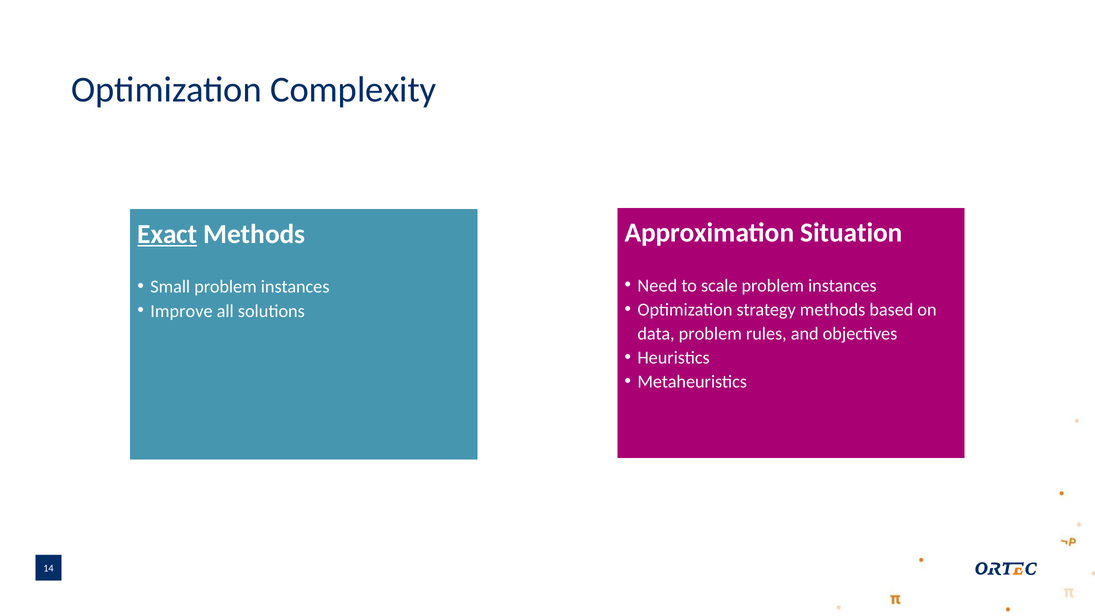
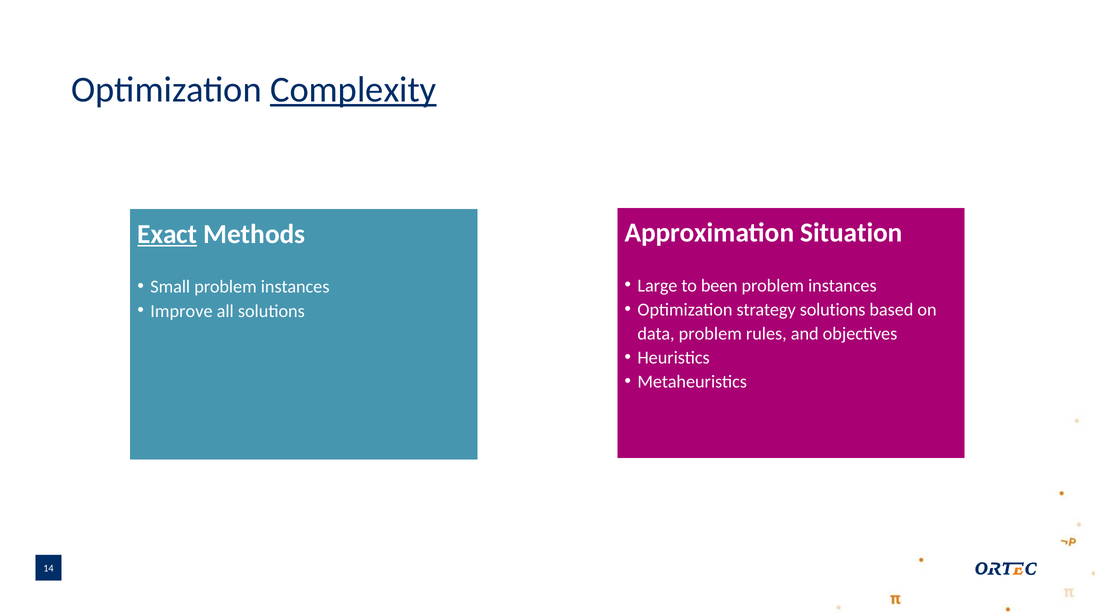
Complexity underline: none -> present
Need: Need -> Large
scale: scale -> been
strategy methods: methods -> solutions
